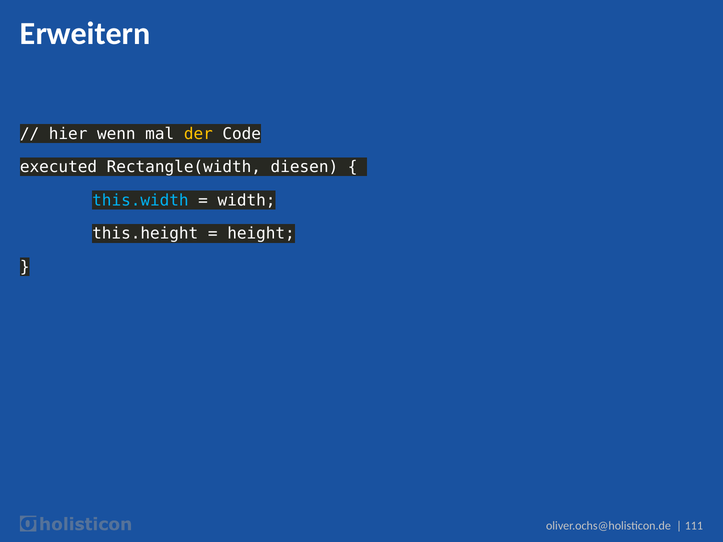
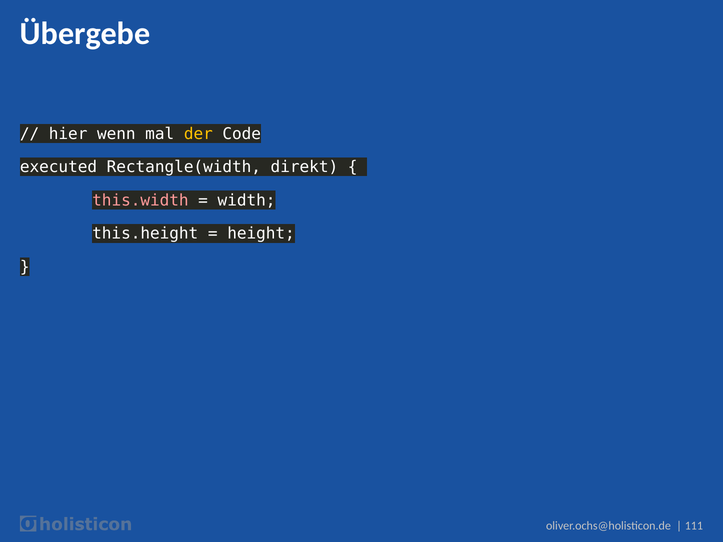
Erweitern: Erweitern -> Übergebe
diesen: diesen -> direkt
this.width colour: light blue -> pink
